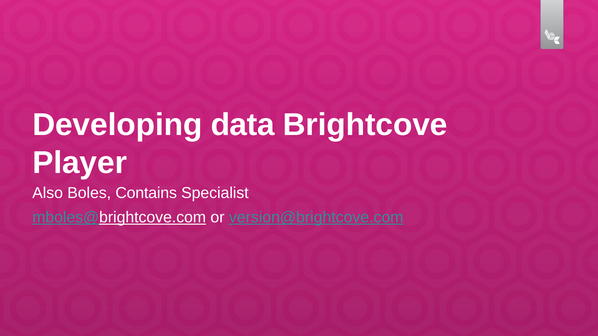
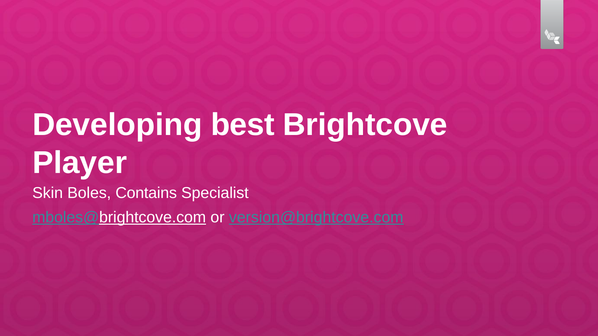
data: data -> best
Also: Also -> Skin
